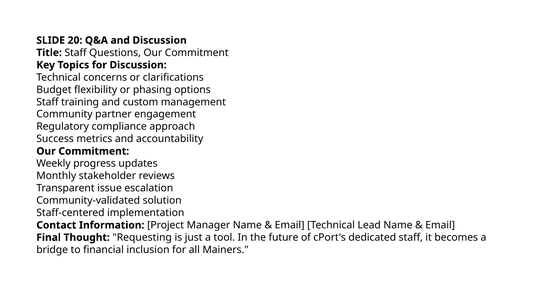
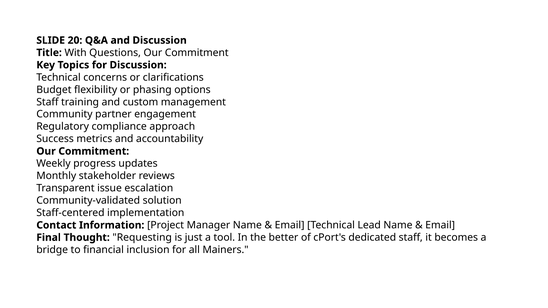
Title Staff: Staff -> With
future: future -> better
